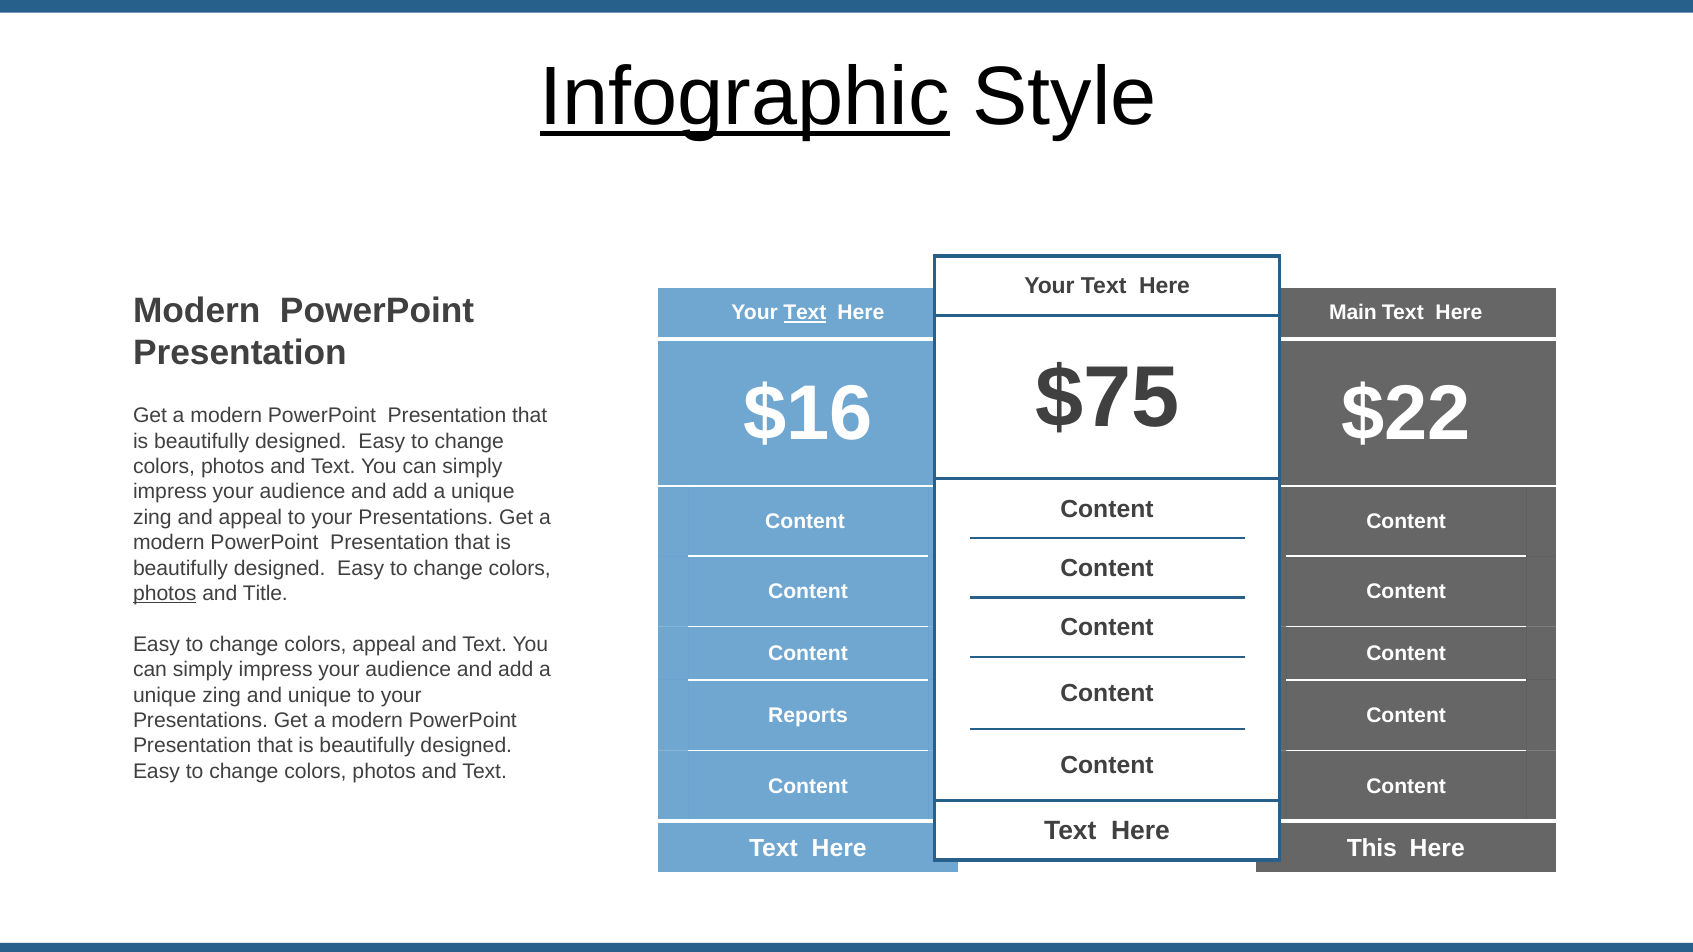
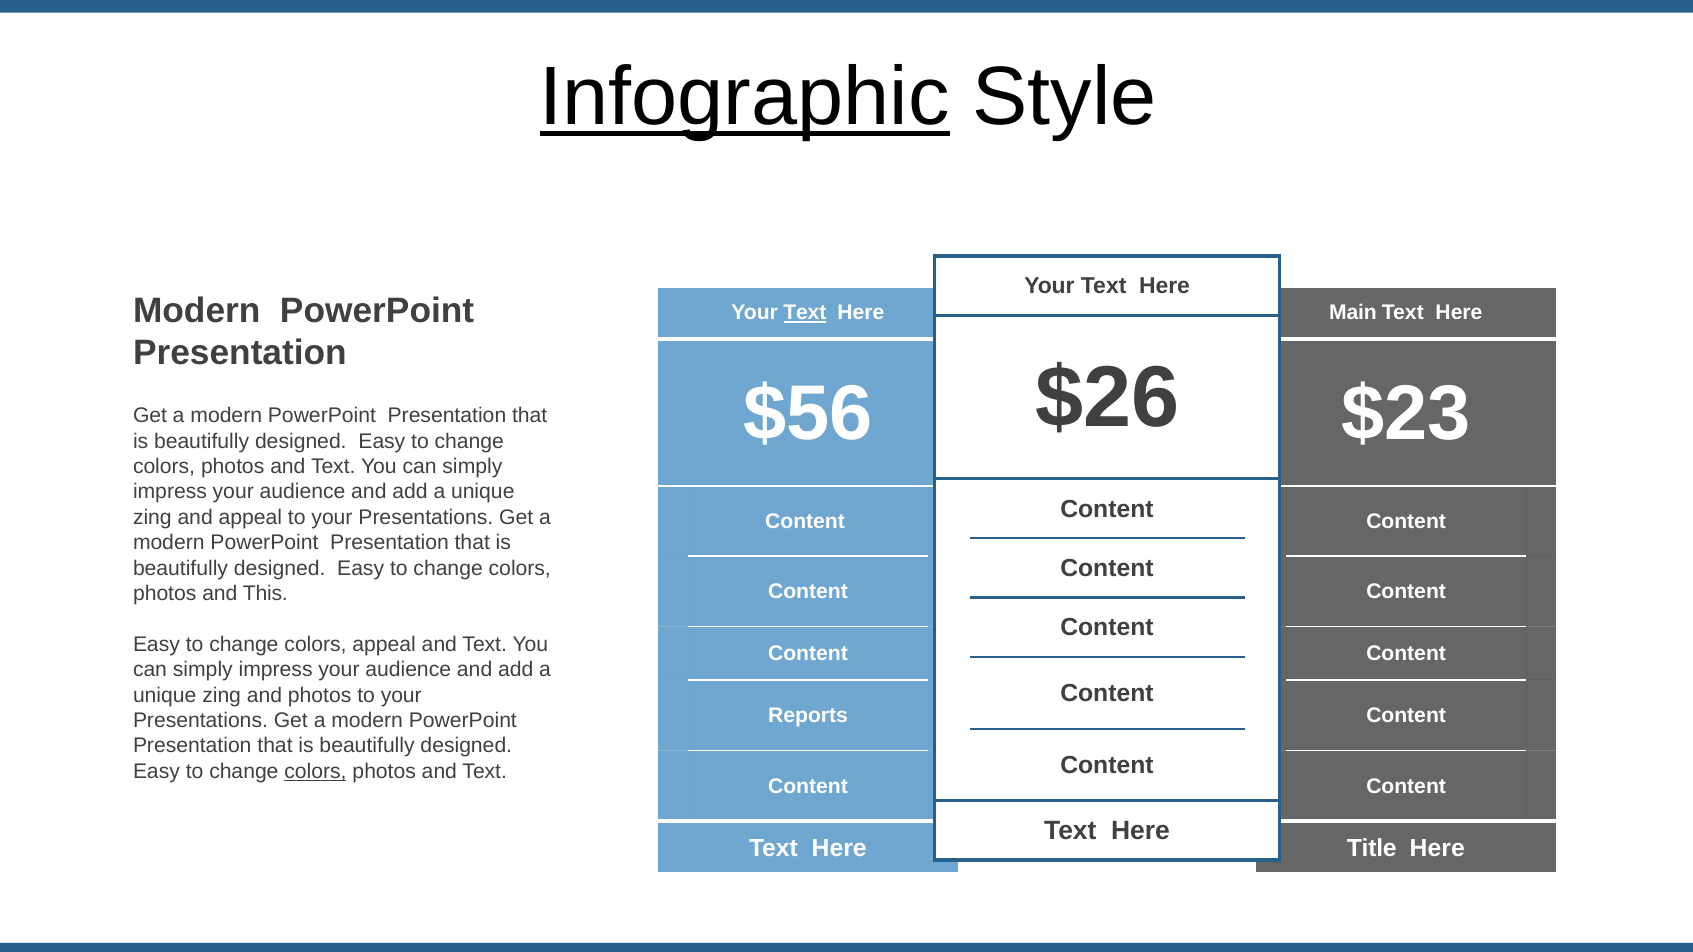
$75: $75 -> $26
$16: $16 -> $56
$22: $22 -> $23
photos at (165, 594) underline: present -> none
Title: Title -> This
and unique: unique -> photos
colors at (315, 772) underline: none -> present
This: This -> Title
